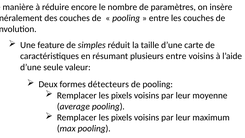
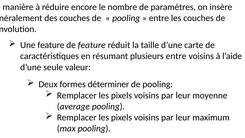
de simples: simples -> feature
détecteurs: détecteurs -> déterminer
